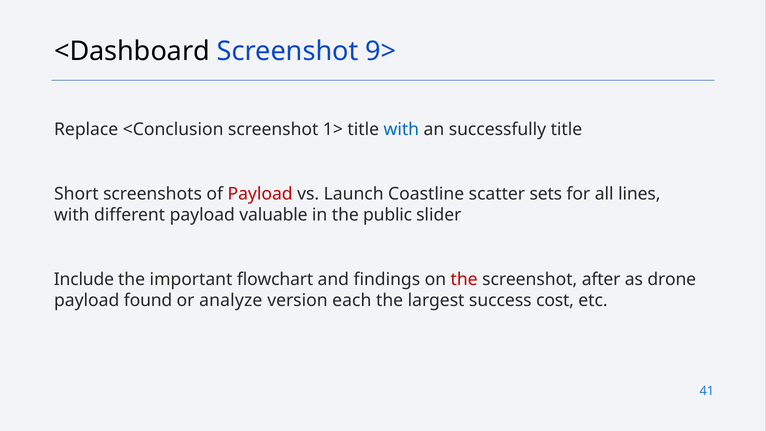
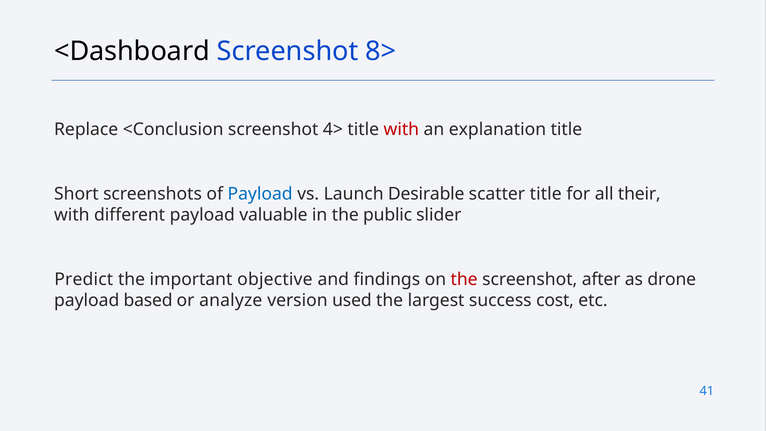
9>: 9> -> 8>
1>: 1> -> 4>
with at (401, 129) colour: blue -> red
successfully: successfully -> explanation
Payload at (260, 194) colour: red -> blue
Coastline: Coastline -> Desirable
scatter sets: sets -> title
lines: lines -> their
Include: Include -> Predict
flowchart: flowchart -> objective
found: found -> based
each: each -> used
